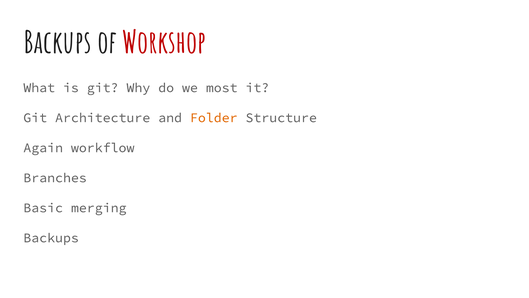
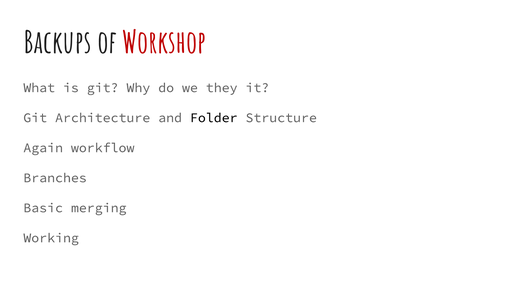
most: most -> they
Folder colour: orange -> black
Backups at (51, 238): Backups -> Working
